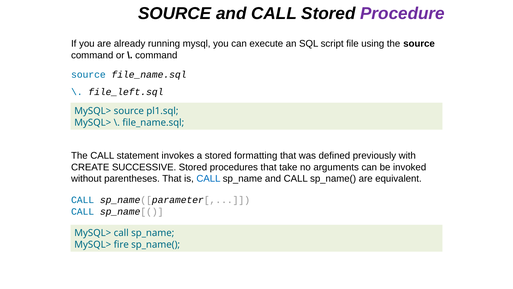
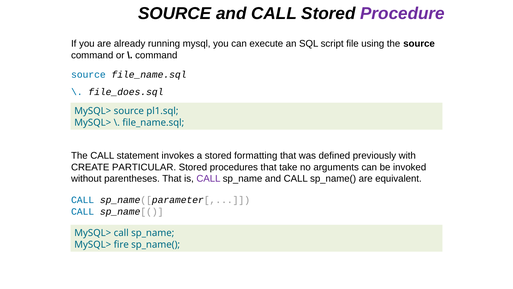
file_left.sql: file_left.sql -> file_does.sql
SUCCESSIVE: SUCCESSIVE -> PARTICULAR
CALL at (208, 179) colour: blue -> purple
